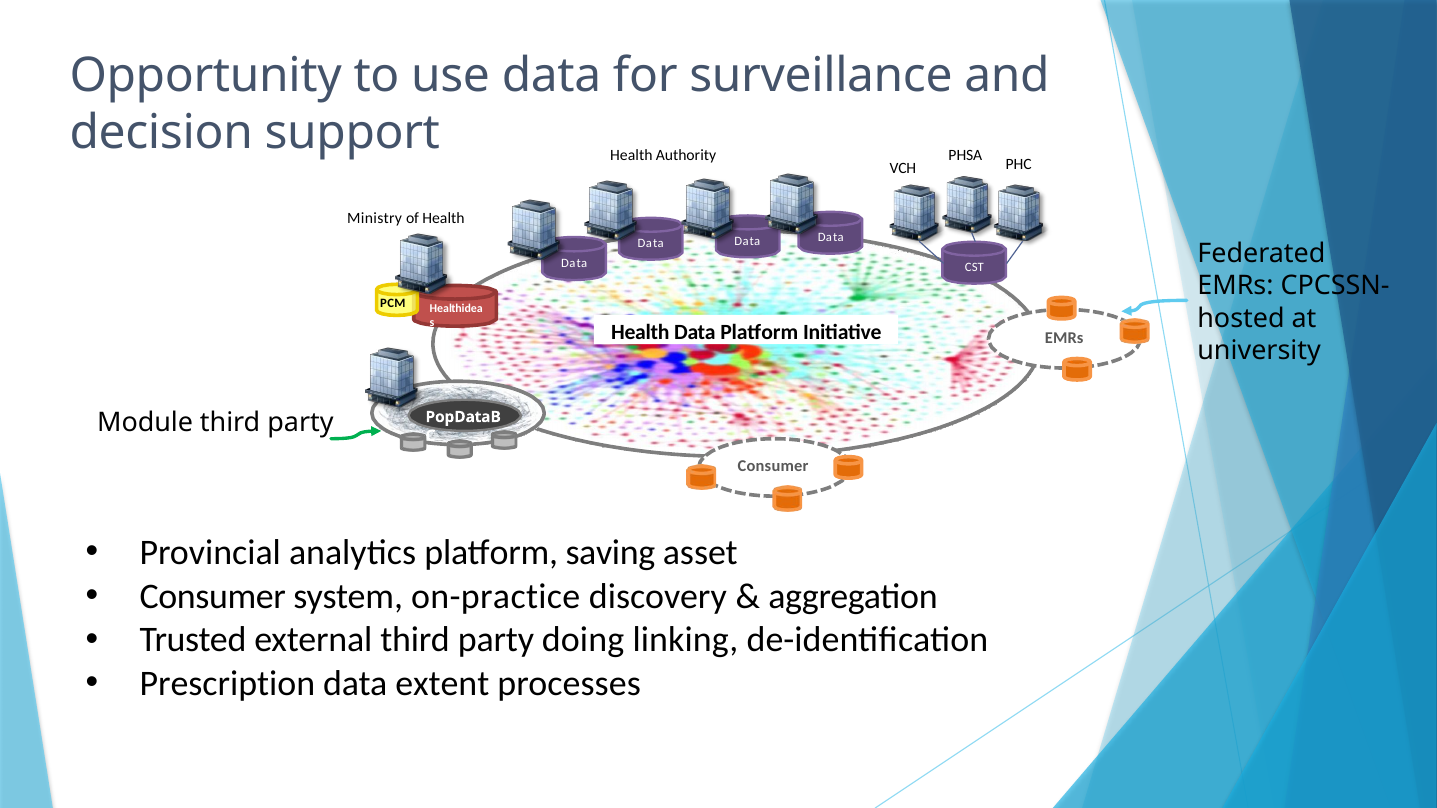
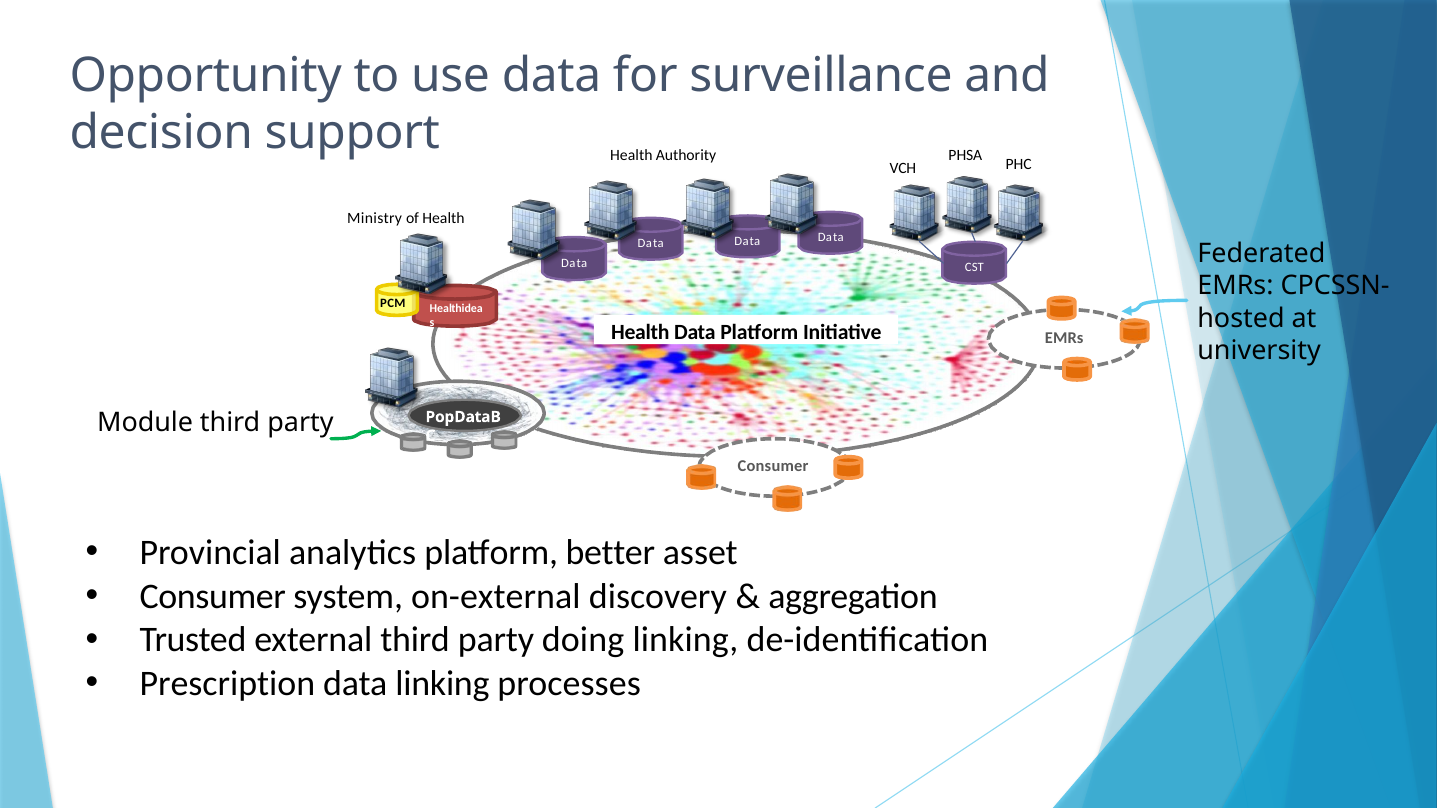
saving: saving -> better
on-practice: on-practice -> on-external
data extent: extent -> linking
